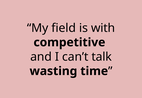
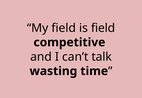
is with: with -> field
